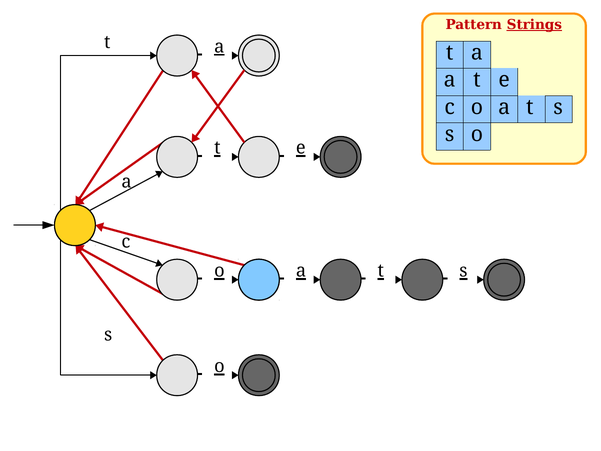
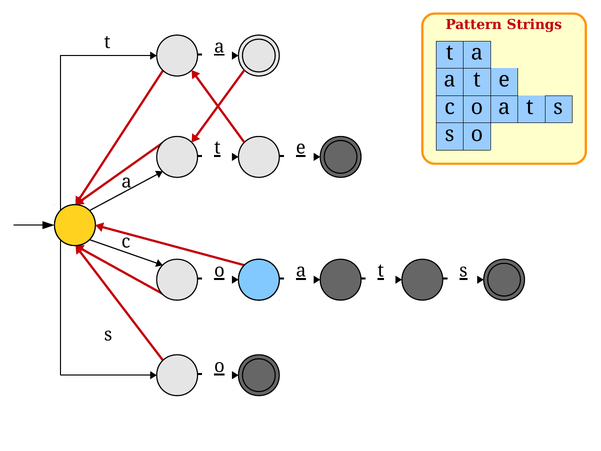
Strings underline: present -> none
